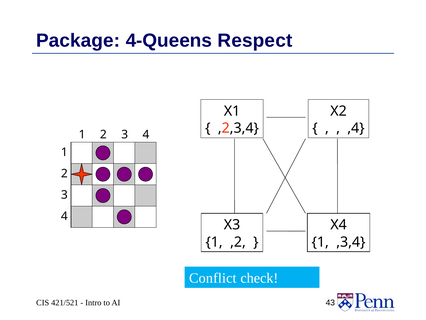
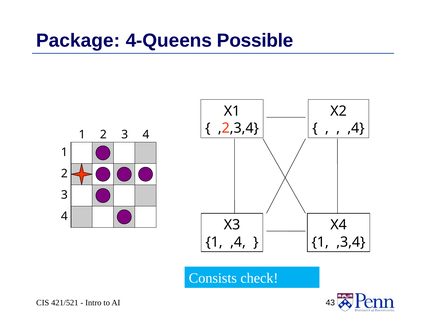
Respect: Respect -> Possible
1 ,2: ,2 -> ,4
Conflict: Conflict -> Consists
